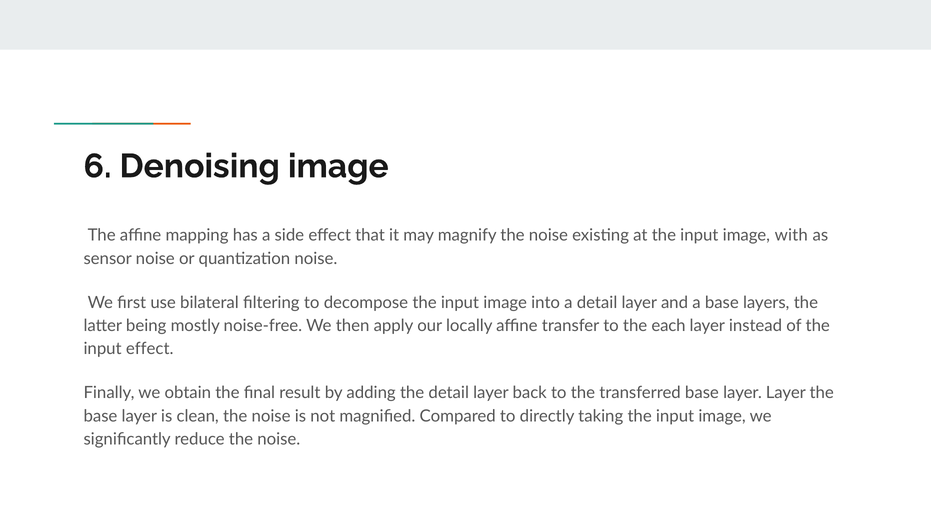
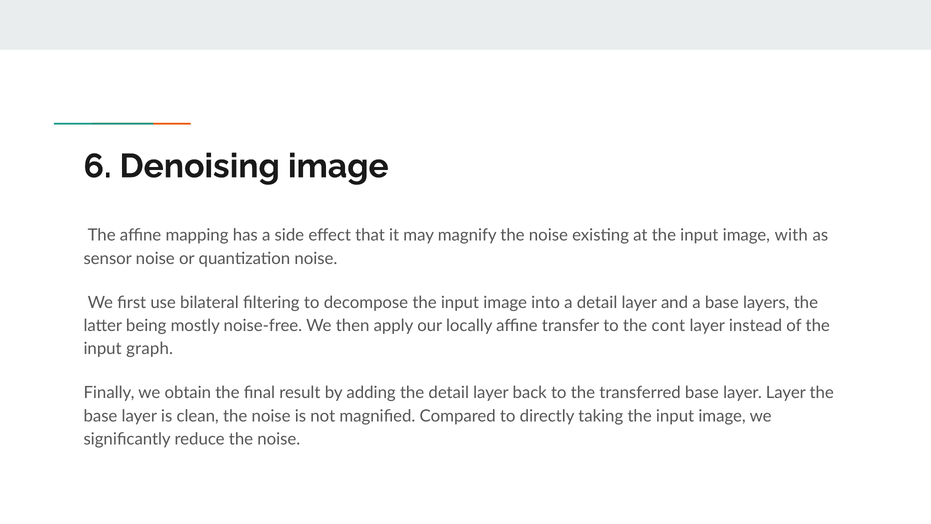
each: each -> cont
input effect: effect -> graph
